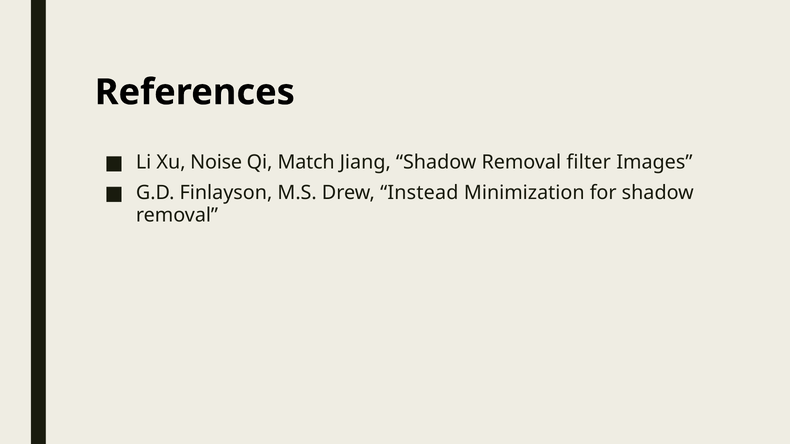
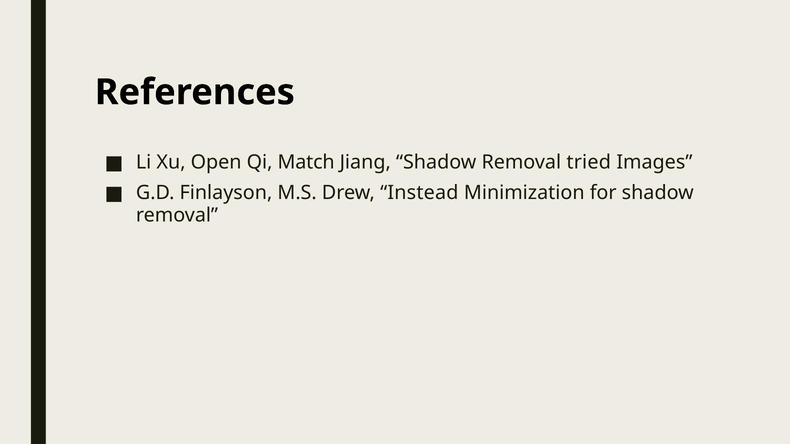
Noise: Noise -> Open
filter: filter -> tried
